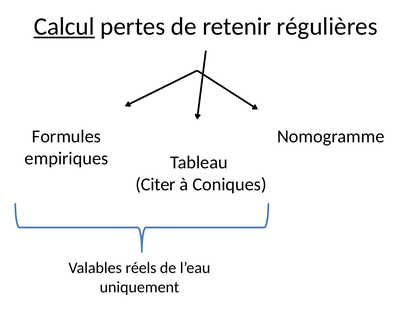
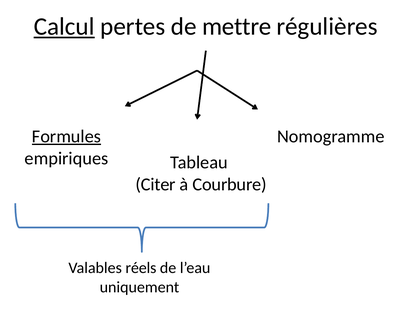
retenir: retenir -> mettre
Formules underline: none -> present
Coniques: Coniques -> Courbure
